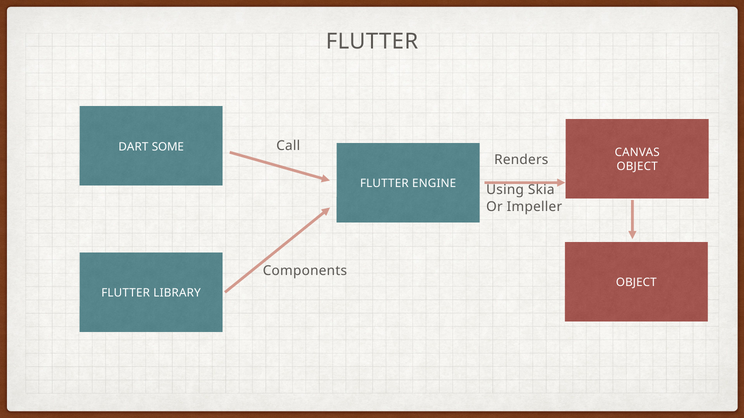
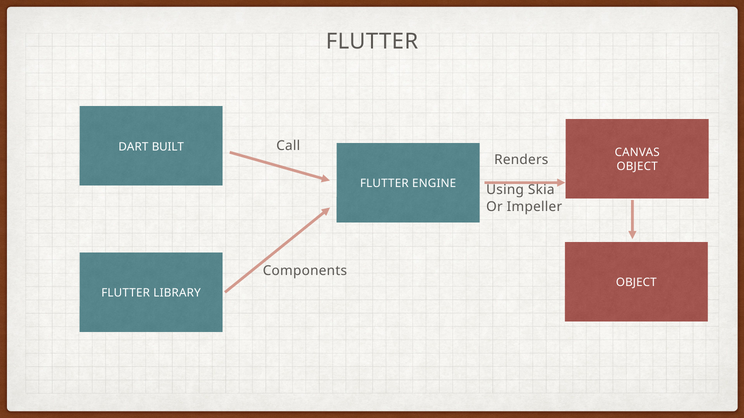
SOME: SOME -> BUILT
